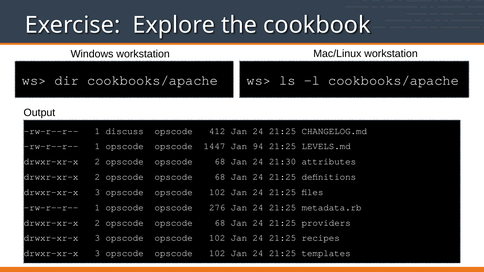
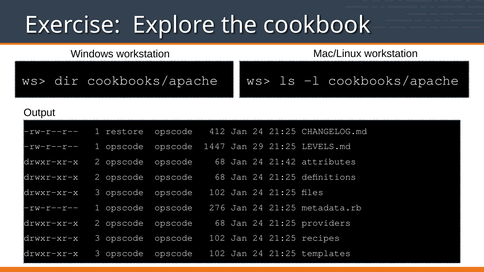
discuss: discuss -> restore
94: 94 -> 29
21:30: 21:30 -> 21:42
